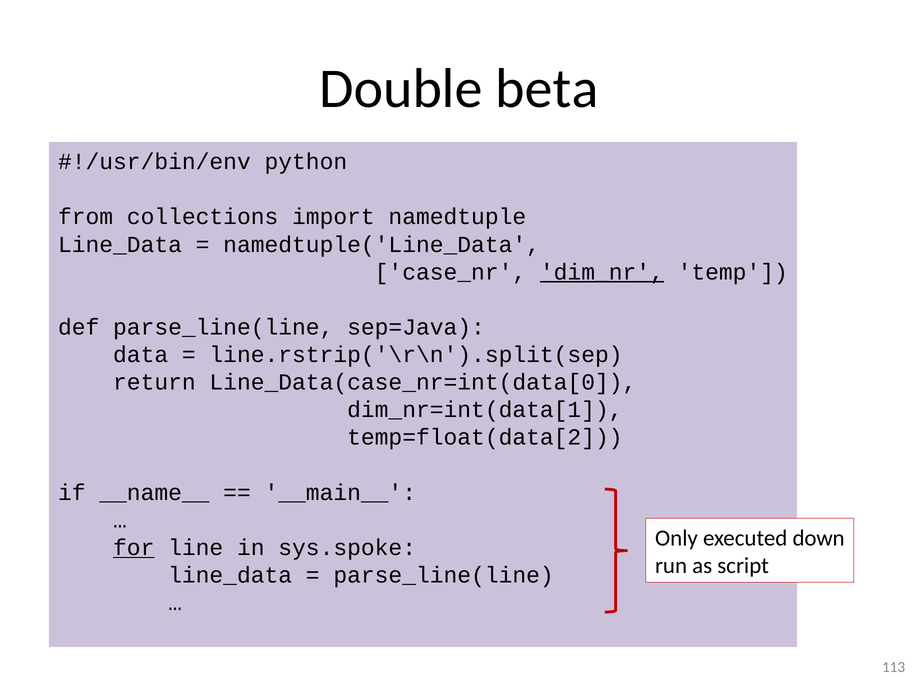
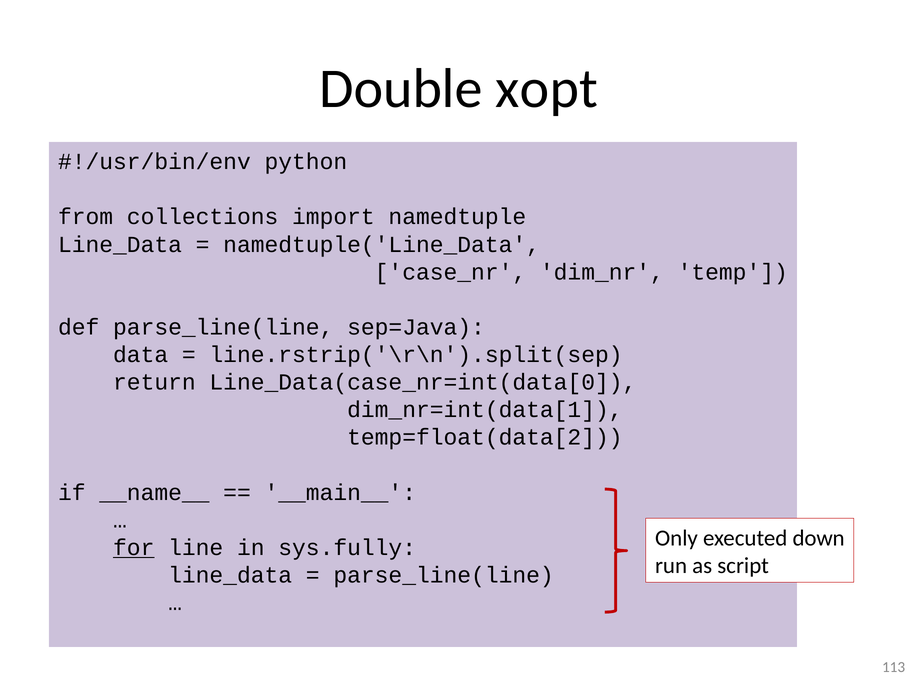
beta: beta -> xopt
dim_nr underline: present -> none
sys.spoke: sys.spoke -> sys.fully
